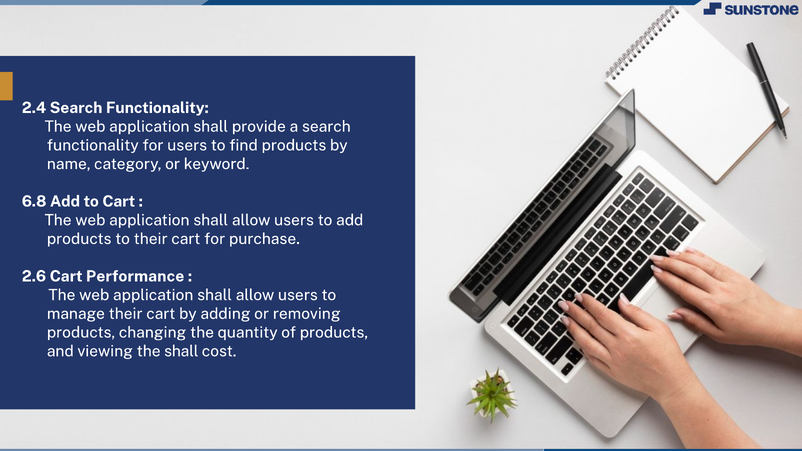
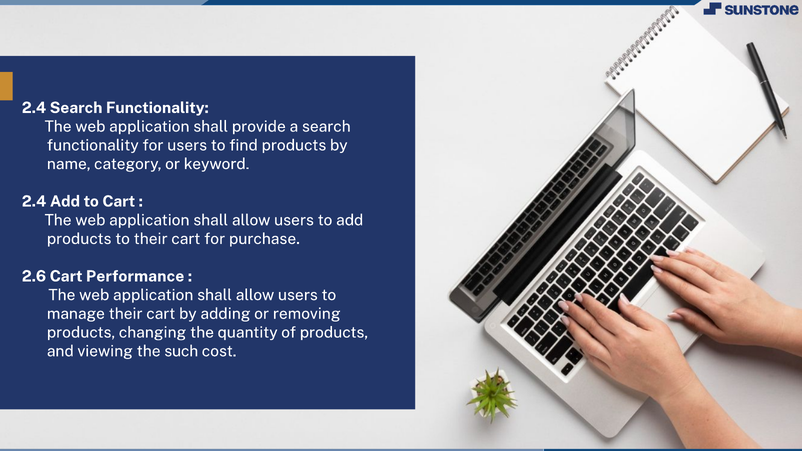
6.8 at (34, 201): 6.8 -> 2.4
the shall: shall -> such
